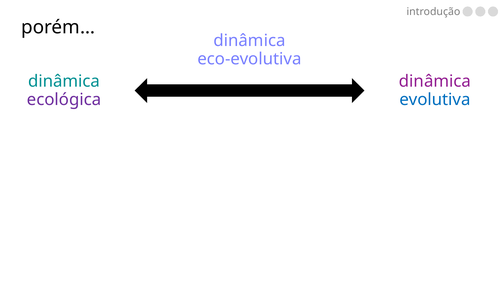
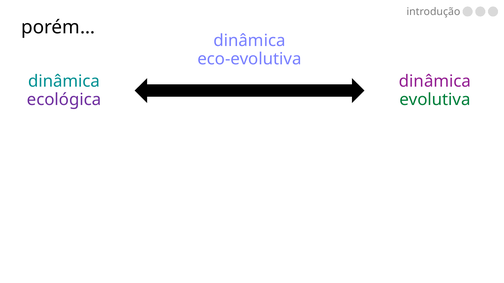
evolutiva colour: blue -> green
